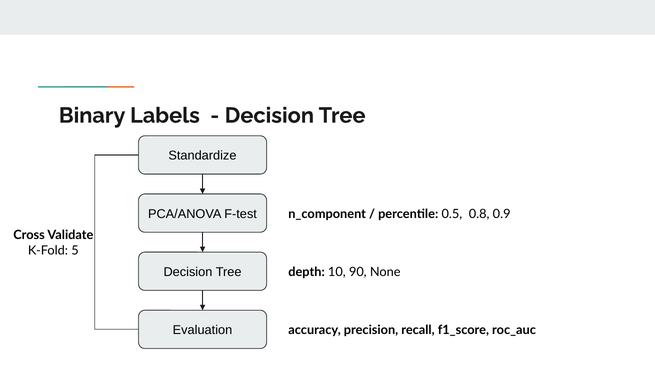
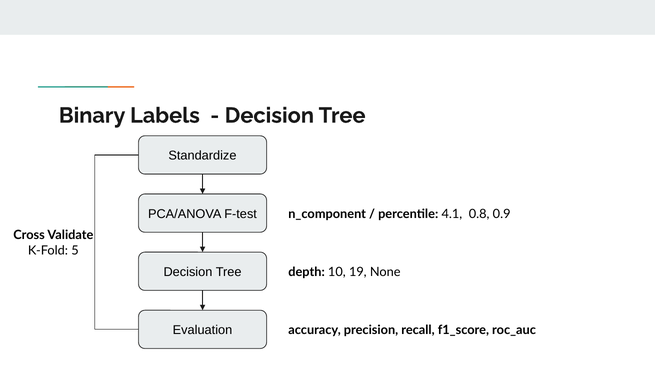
0.5: 0.5 -> 4.1
90: 90 -> 19
